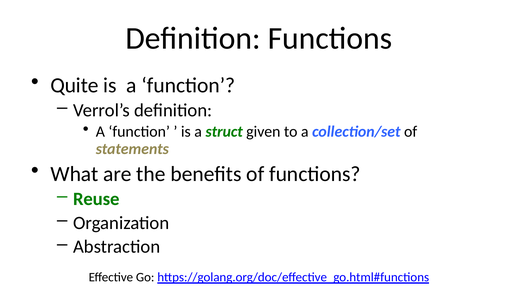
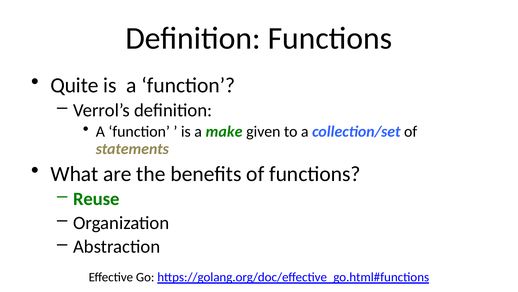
struct: struct -> make
